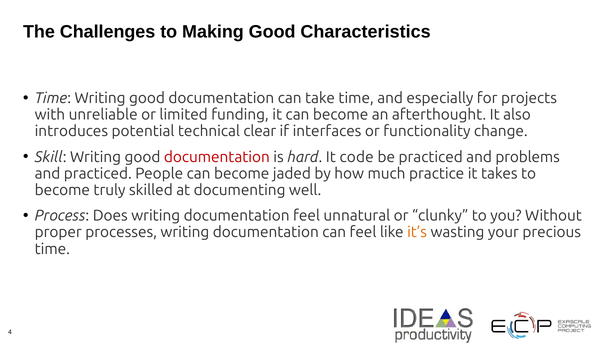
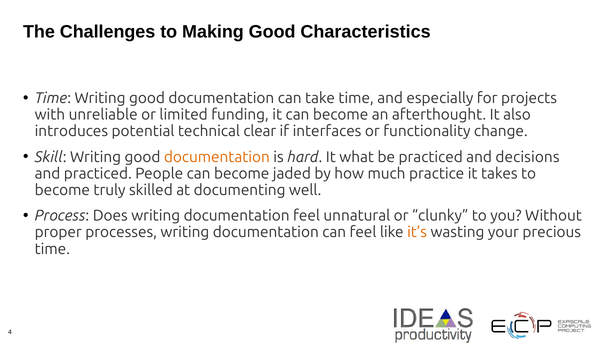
documentation at (217, 157) colour: red -> orange
code: code -> what
problems: problems -> decisions
